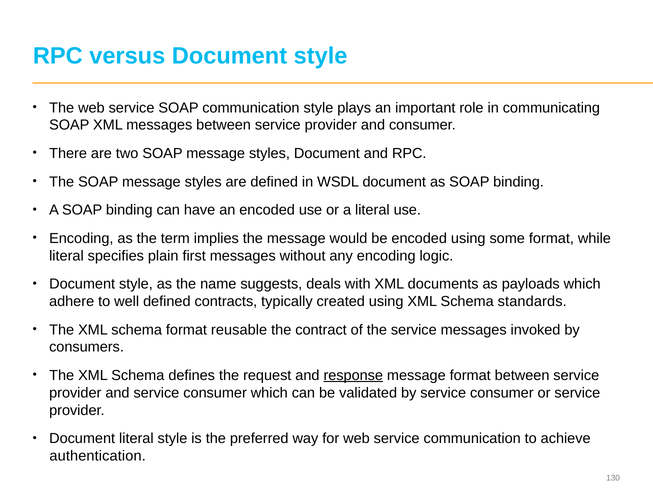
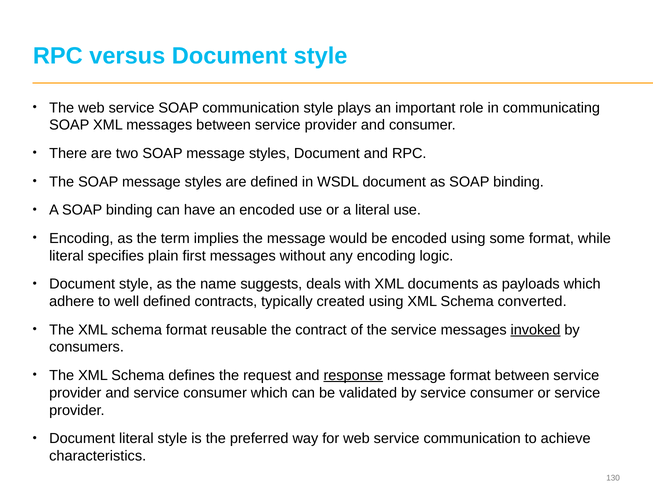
standards: standards -> converted
invoked underline: none -> present
authentication: authentication -> characteristics
